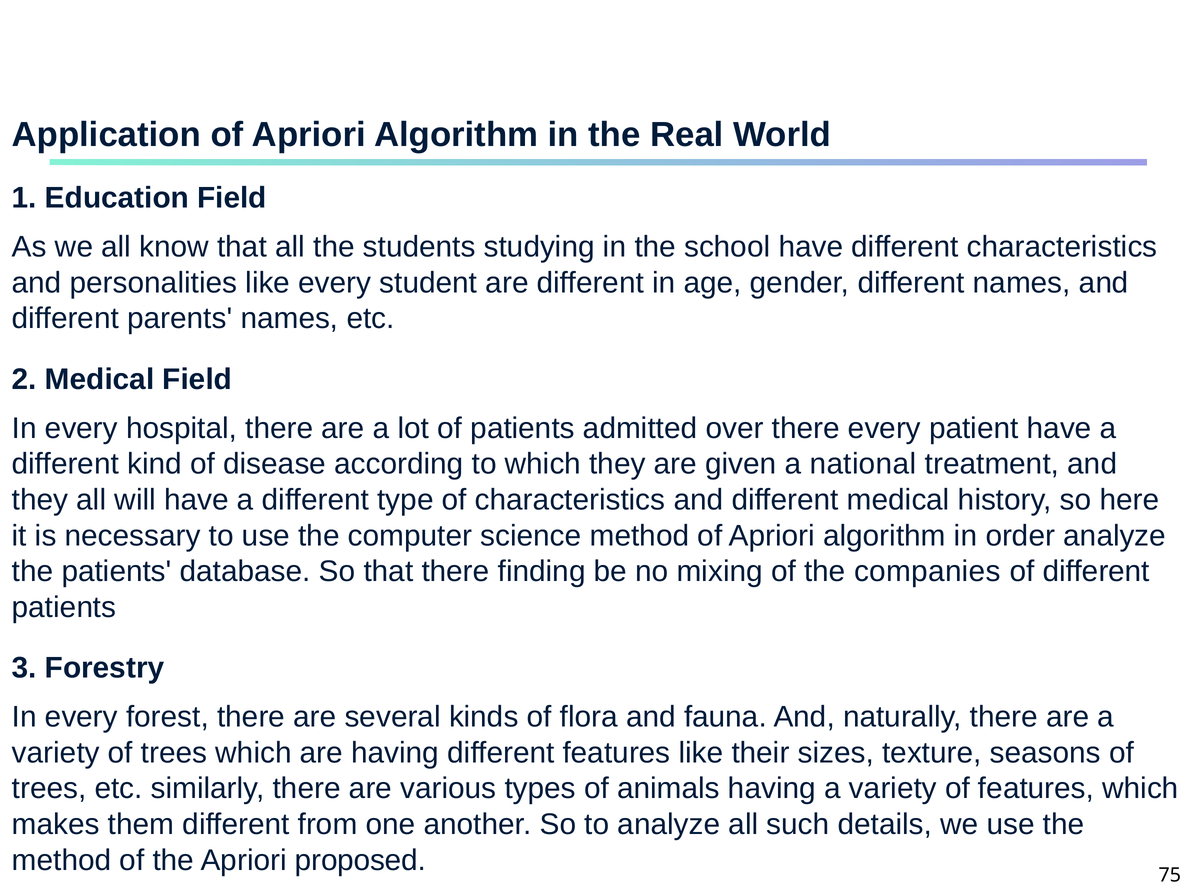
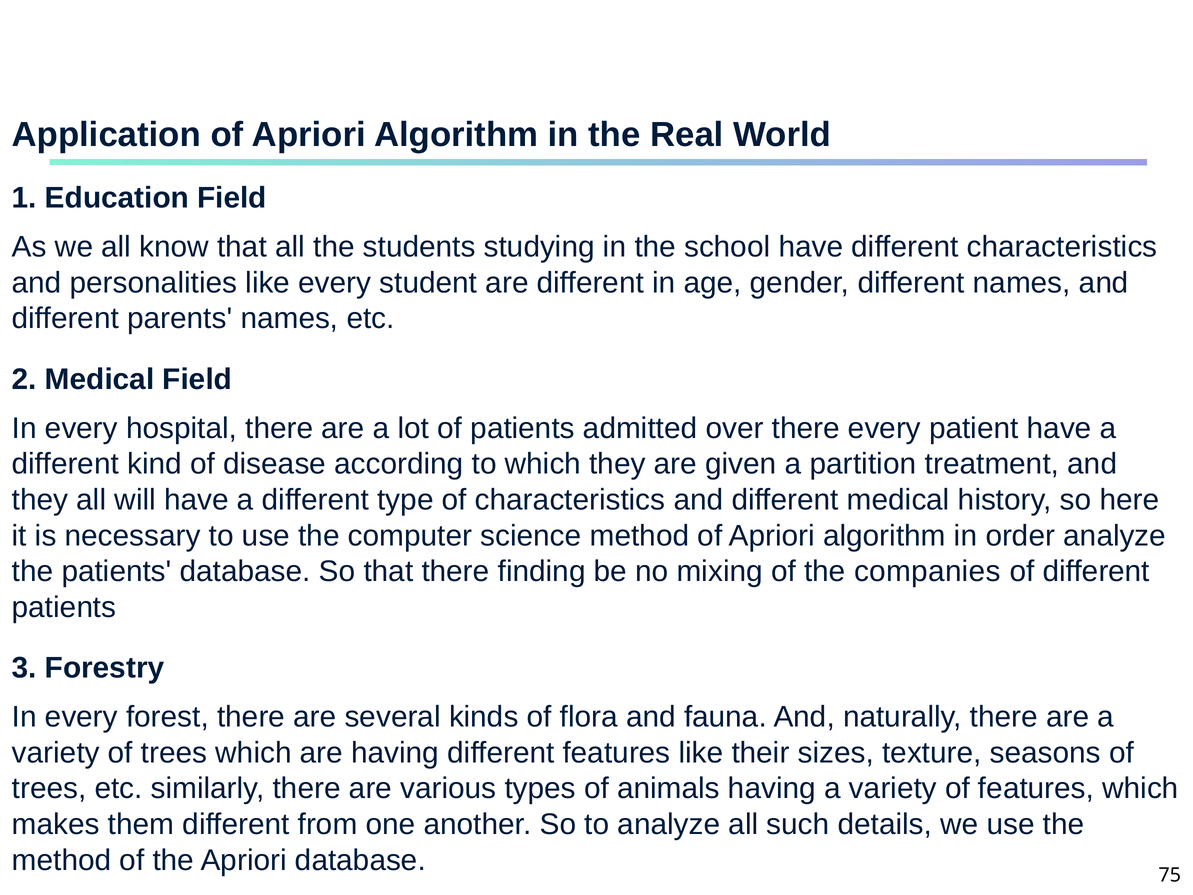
national: national -> partition
Apriori proposed: proposed -> database
